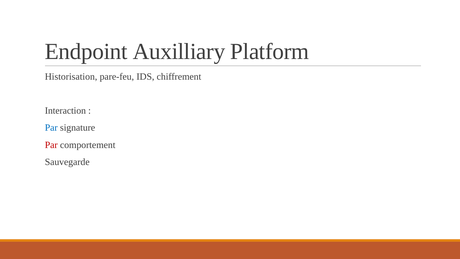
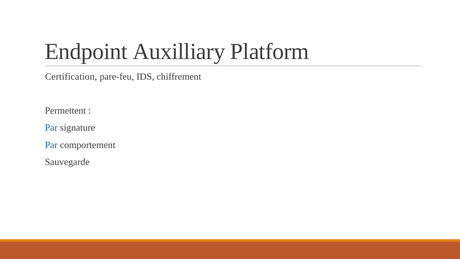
Historisation: Historisation -> Certification
Interaction: Interaction -> Permettent
Par at (51, 145) colour: red -> blue
